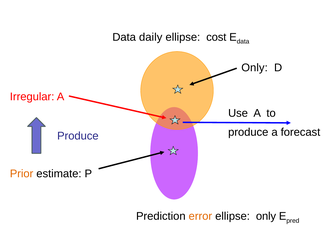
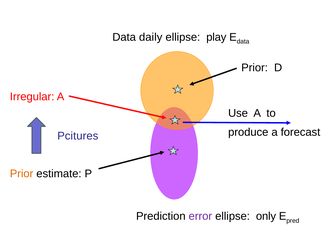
cost: cost -> play
Only at (255, 67): Only -> Prior
Produce at (78, 136): Produce -> Pcitures
error colour: orange -> purple
